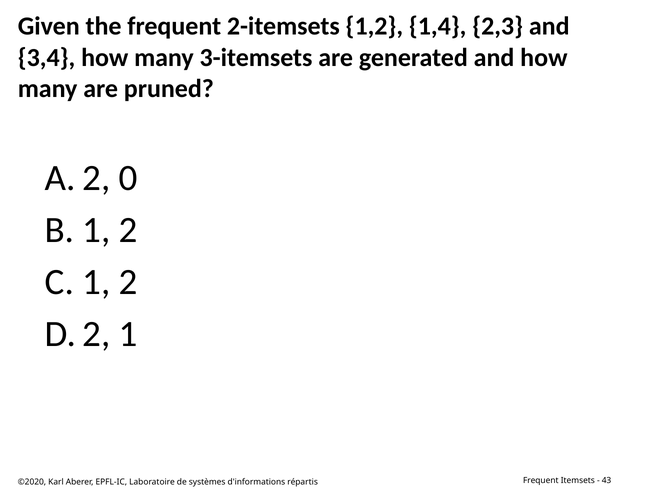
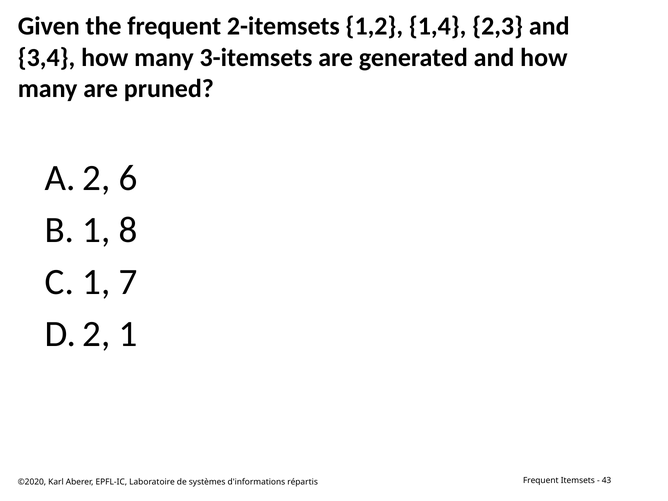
0: 0 -> 6
2 at (128, 230): 2 -> 8
2 at (128, 282): 2 -> 7
